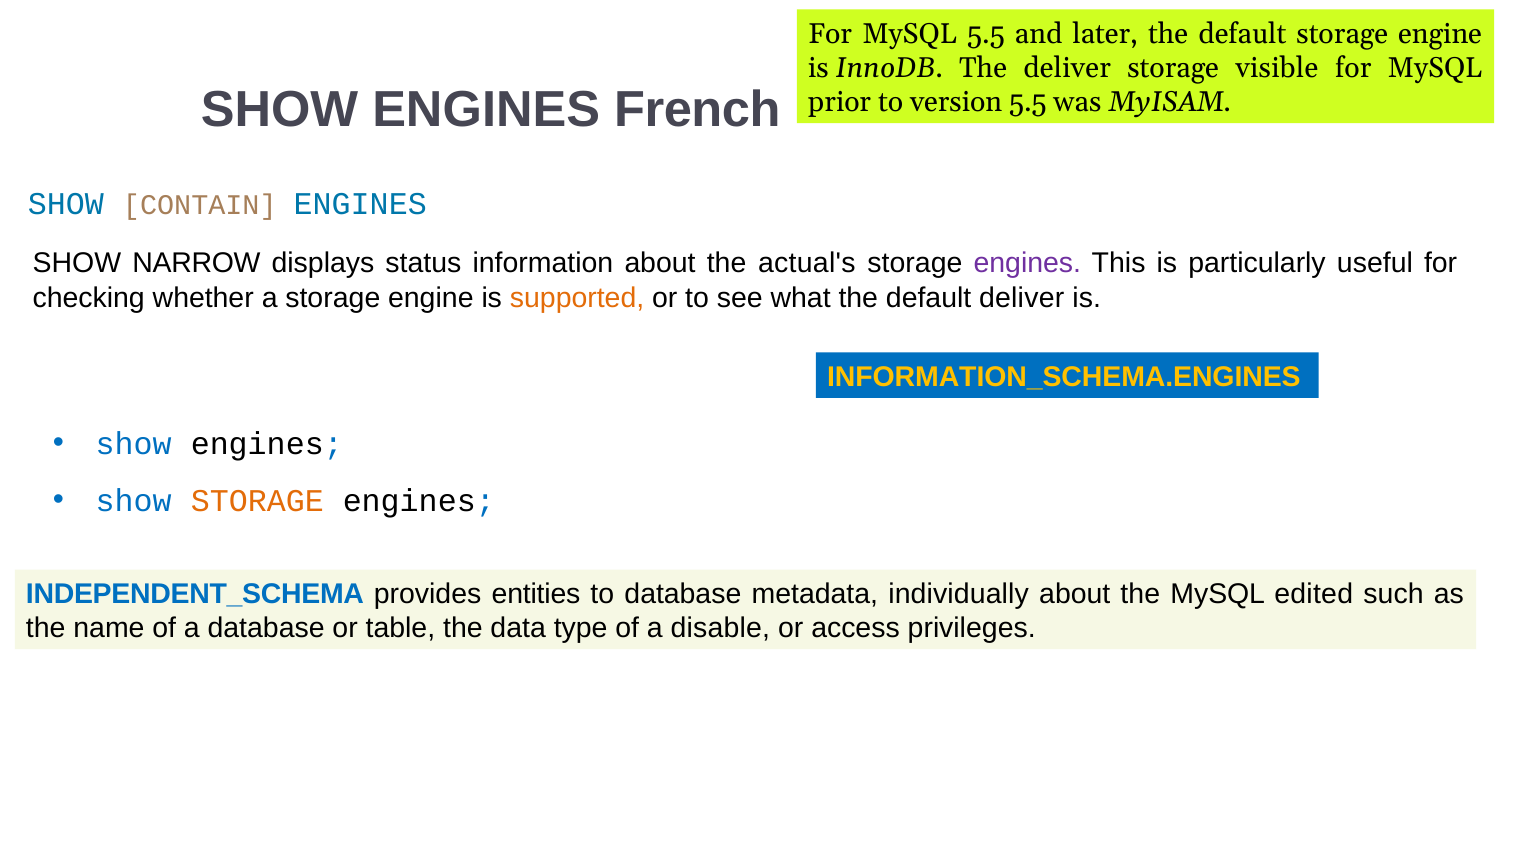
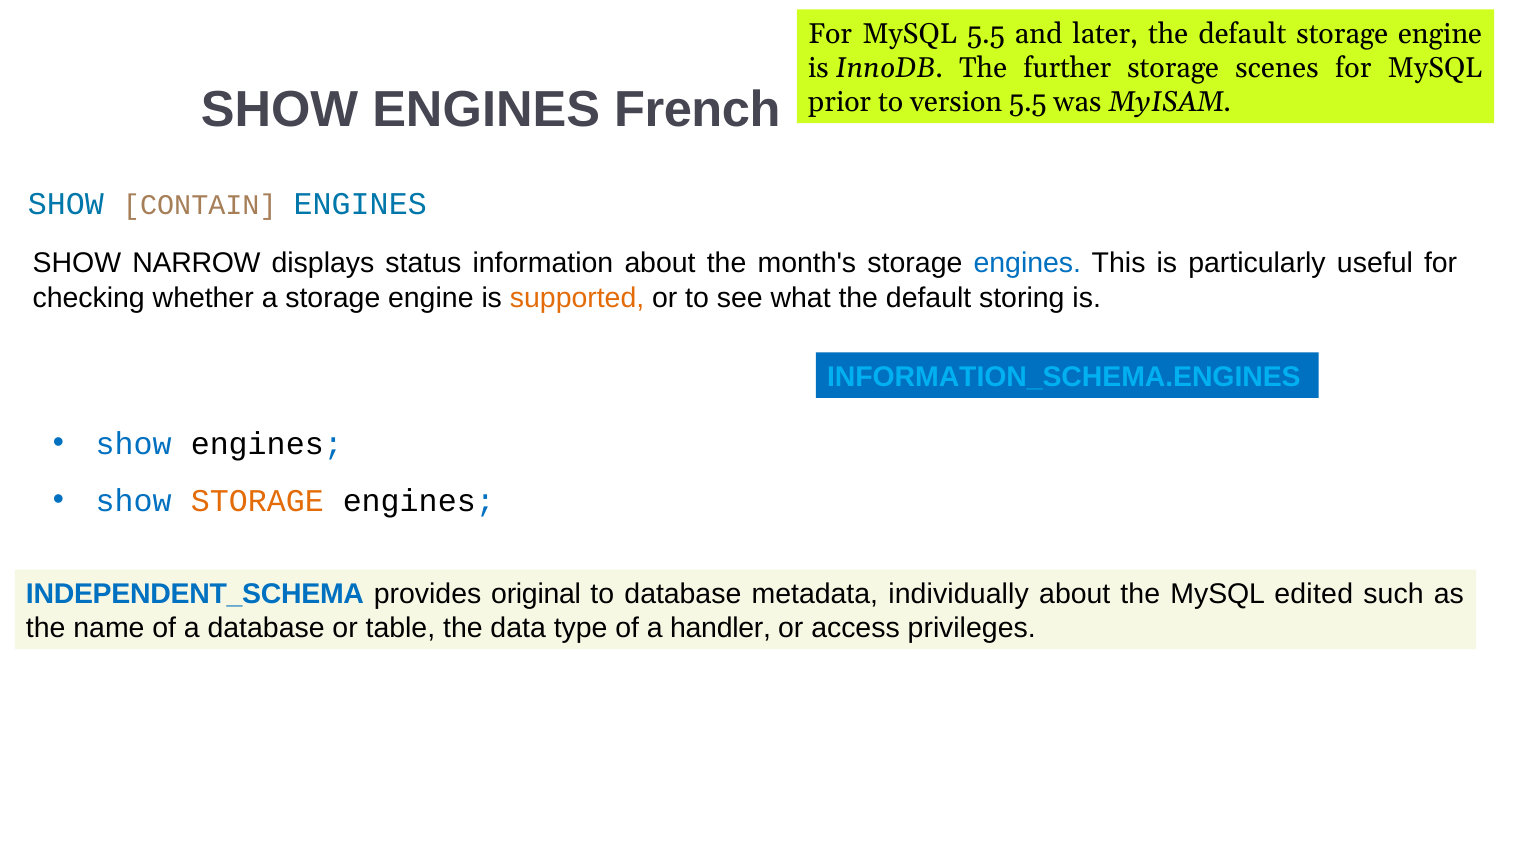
The deliver: deliver -> further
visible: visible -> scenes
actual's: actual's -> month's
engines at (1027, 263) colour: purple -> blue
default deliver: deliver -> storing
INFORMATION_SCHEMA.ENGINES colour: yellow -> light blue
entities: entities -> original
disable: disable -> handler
